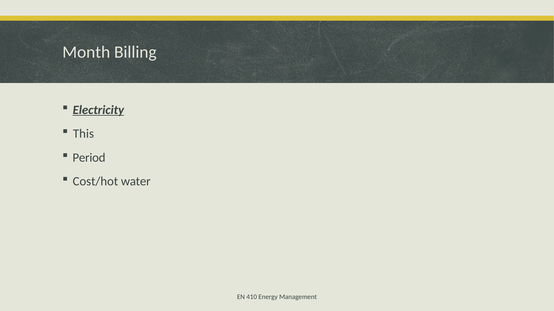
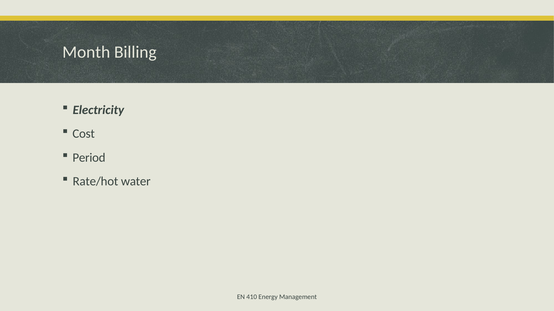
Electricity underline: present -> none
This: This -> Cost
Cost/hot: Cost/hot -> Rate/hot
